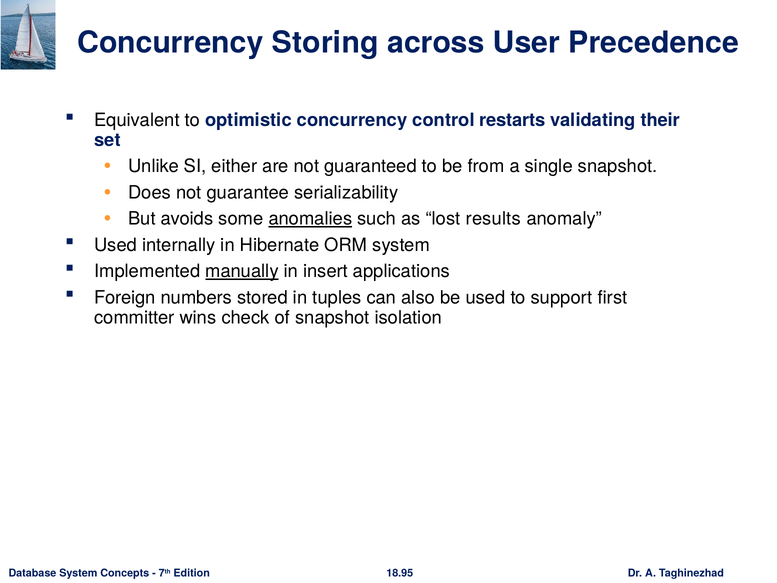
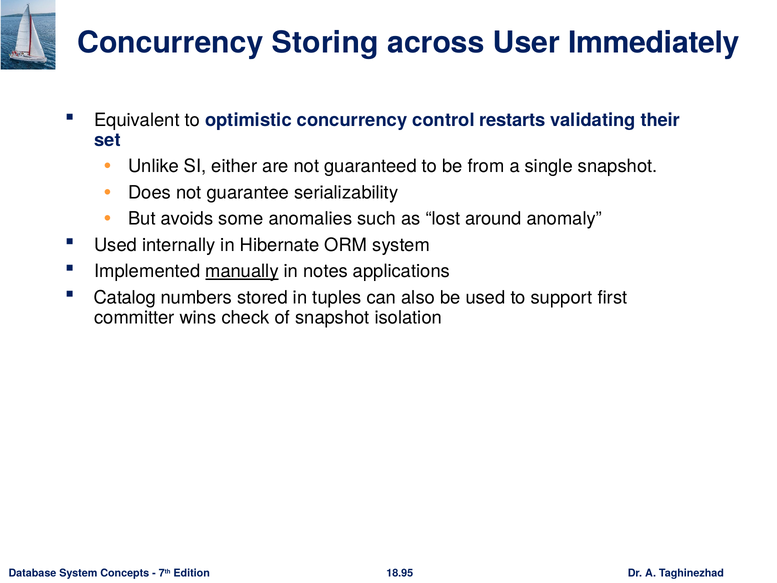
Precedence: Precedence -> Immediately
anomalies underline: present -> none
results: results -> around
insert: insert -> notes
Foreign: Foreign -> Catalog
